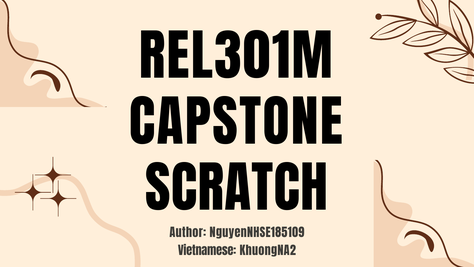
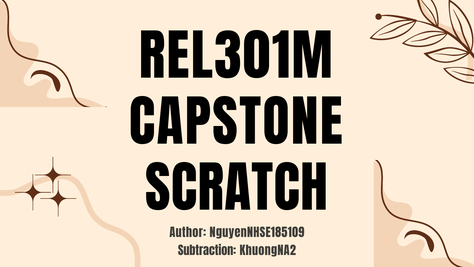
Vietnamese: Vietnamese -> Subtraction
